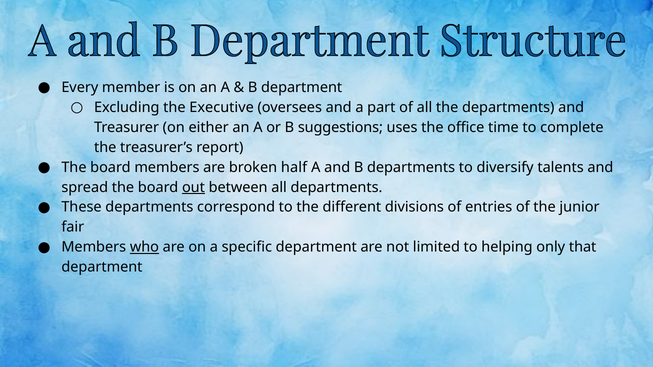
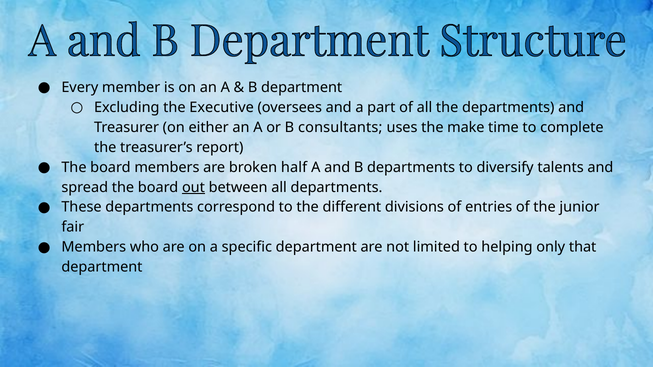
suggestions: suggestions -> consultants
office: office -> make
who underline: present -> none
